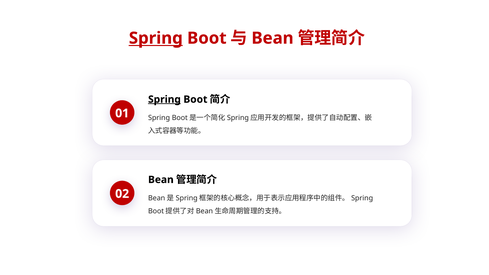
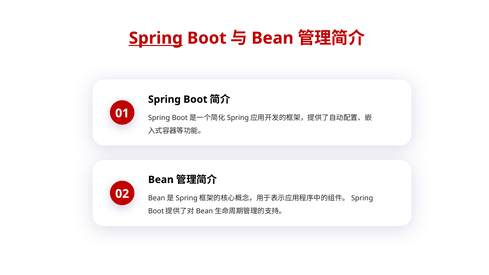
Spring at (164, 99) underline: present -> none
